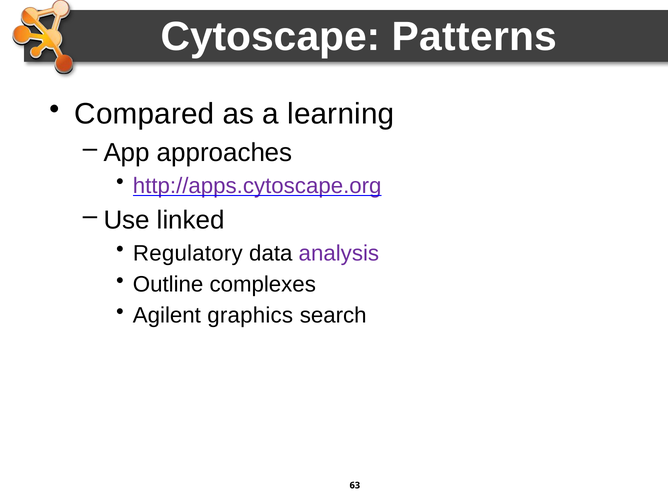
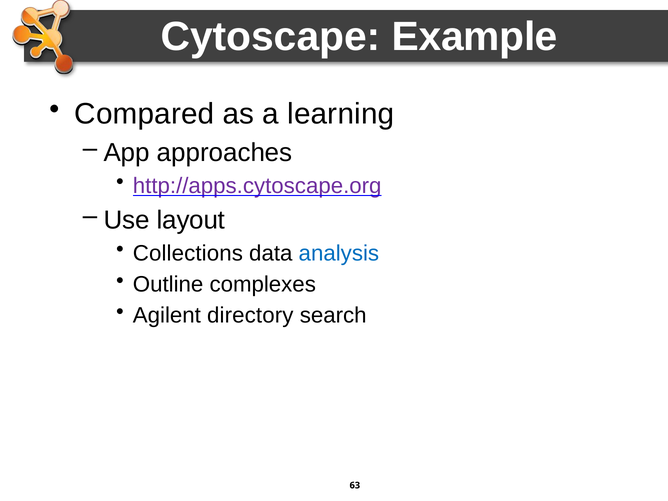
Patterns: Patterns -> Example
linked: linked -> layout
Regulatory: Regulatory -> Collections
analysis colour: purple -> blue
graphics: graphics -> directory
